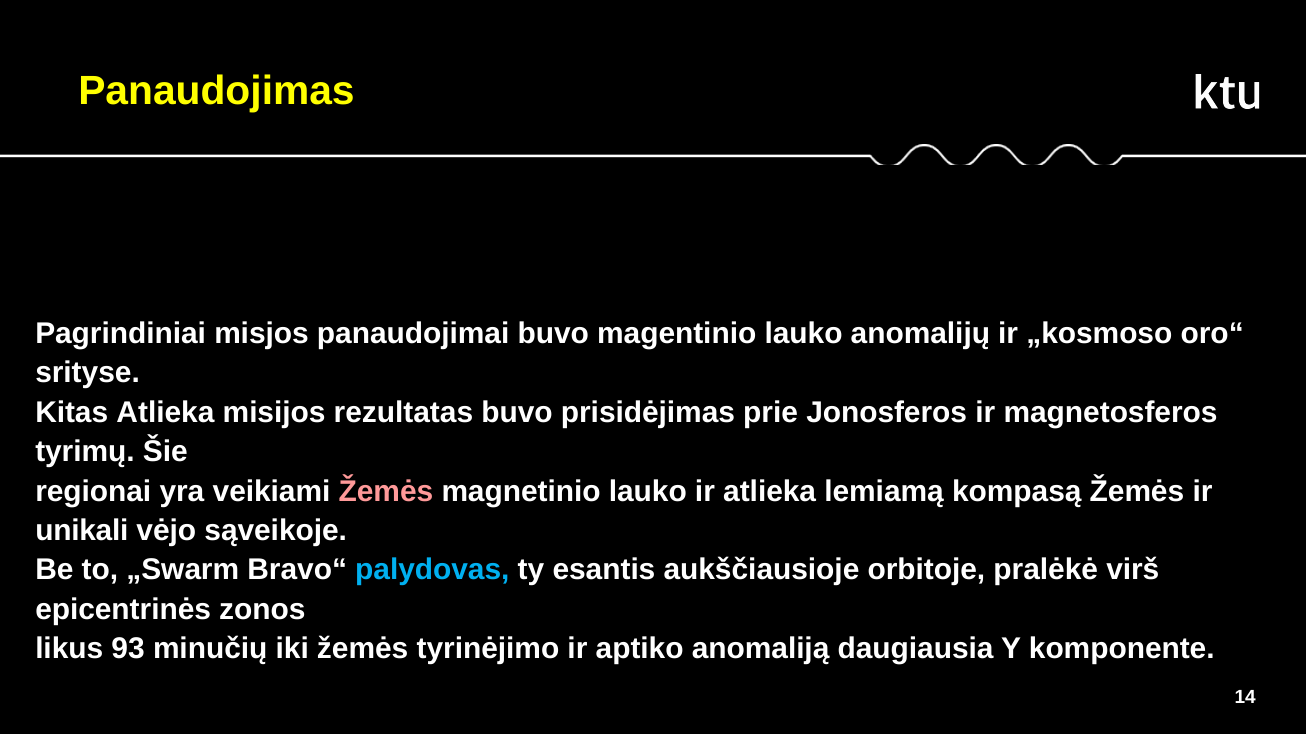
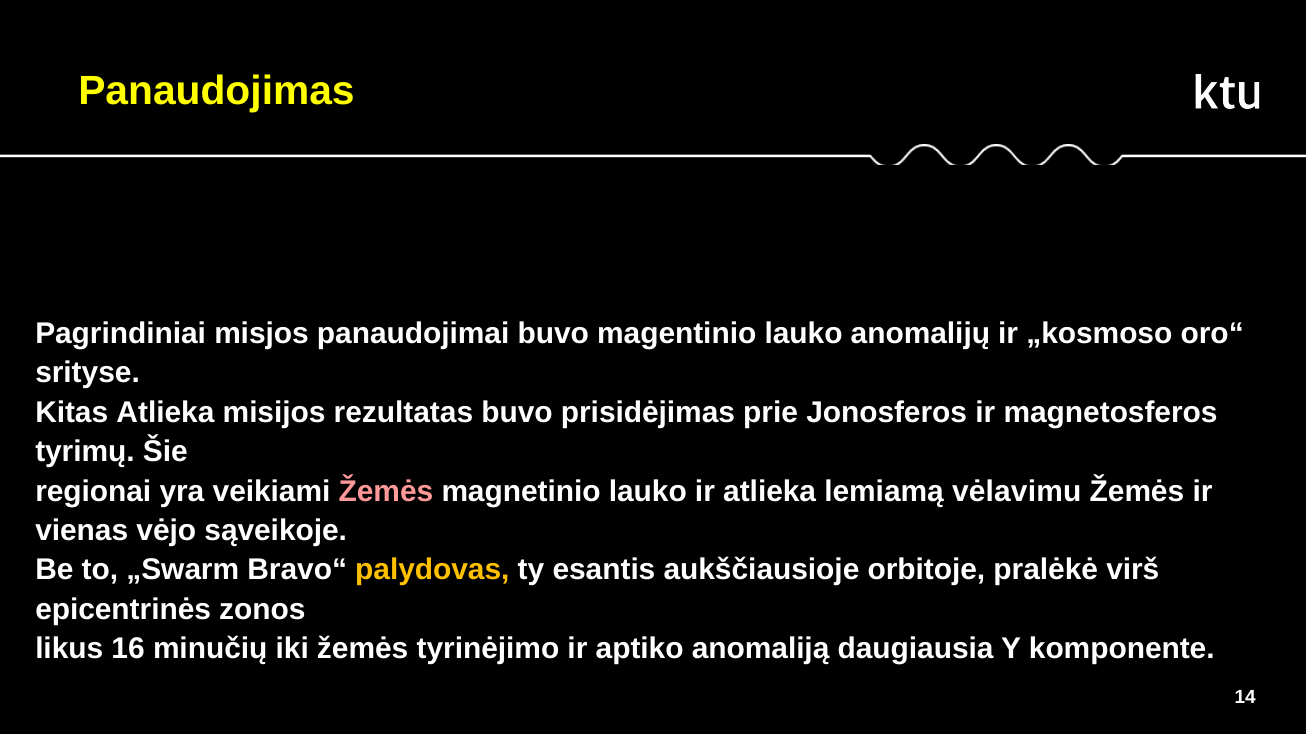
kompasą: kompasą -> vėlavimu
unikali: unikali -> vienas
palydovas colour: light blue -> yellow
93: 93 -> 16
